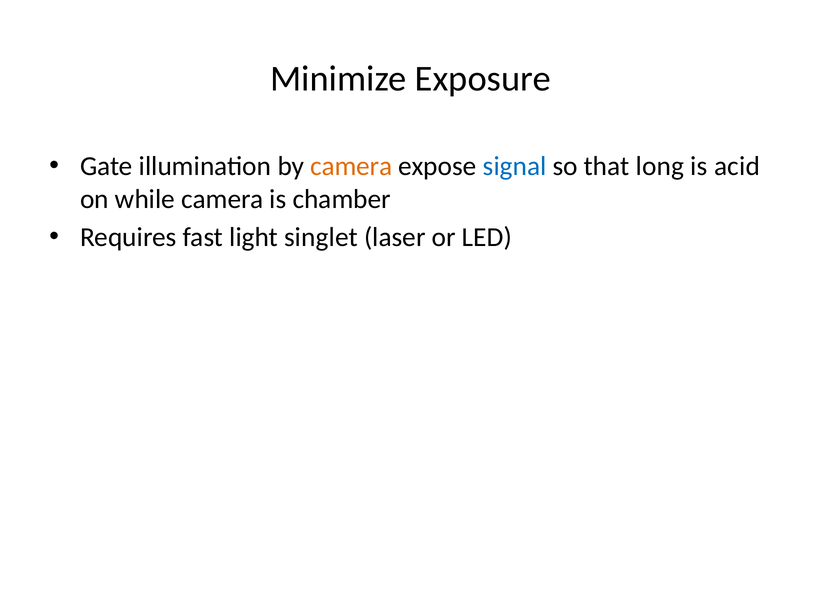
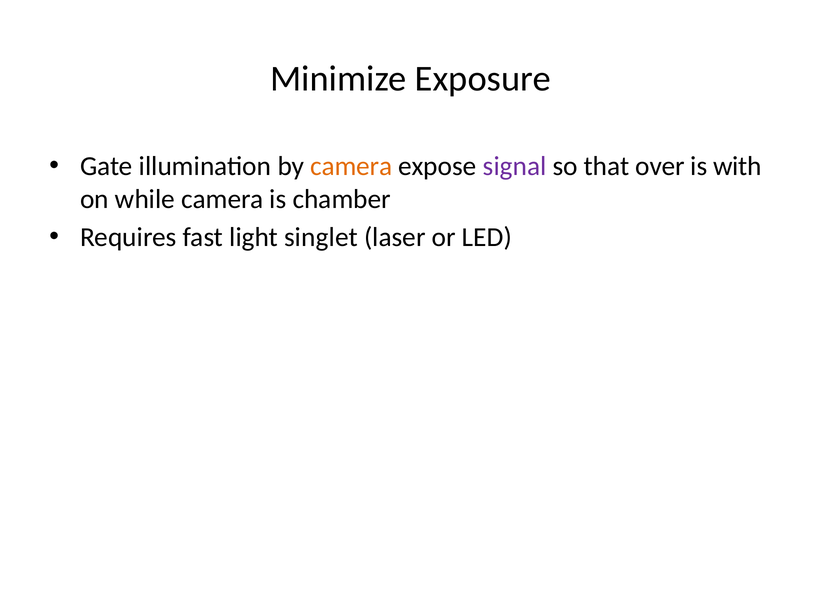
signal colour: blue -> purple
long: long -> over
acid: acid -> with
